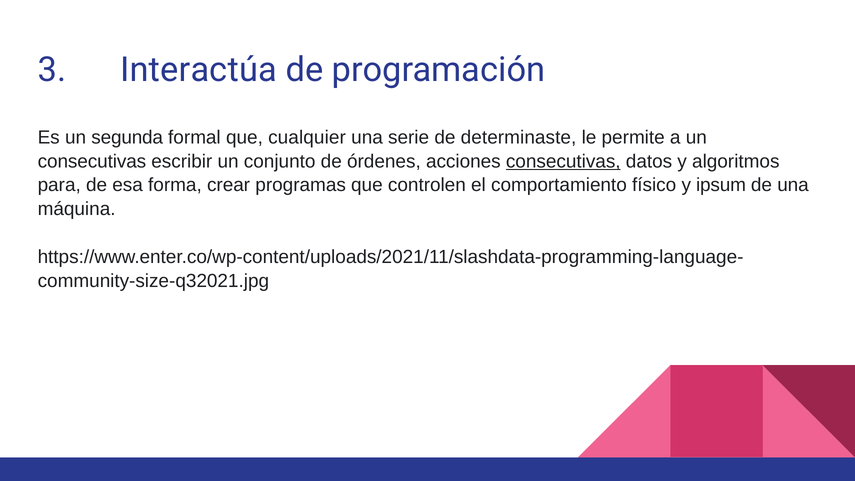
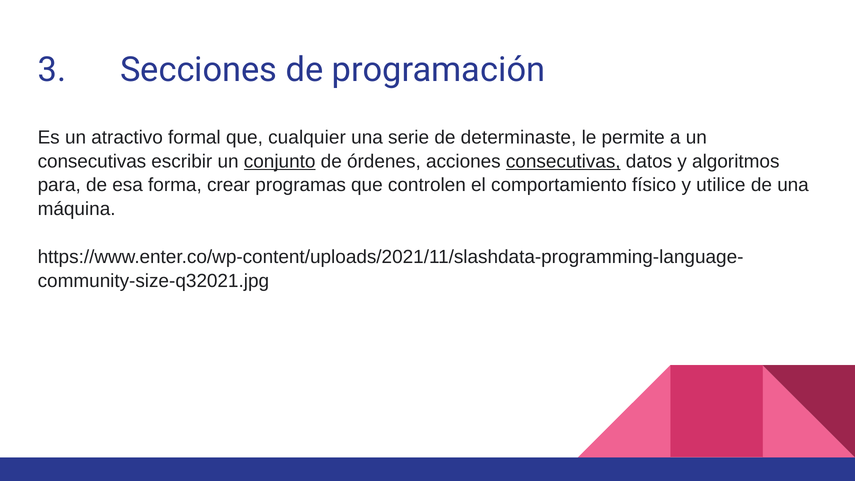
Interactúa: Interactúa -> Secciones
segunda: segunda -> atractivo
conjunto underline: none -> present
ipsum: ipsum -> utilice
